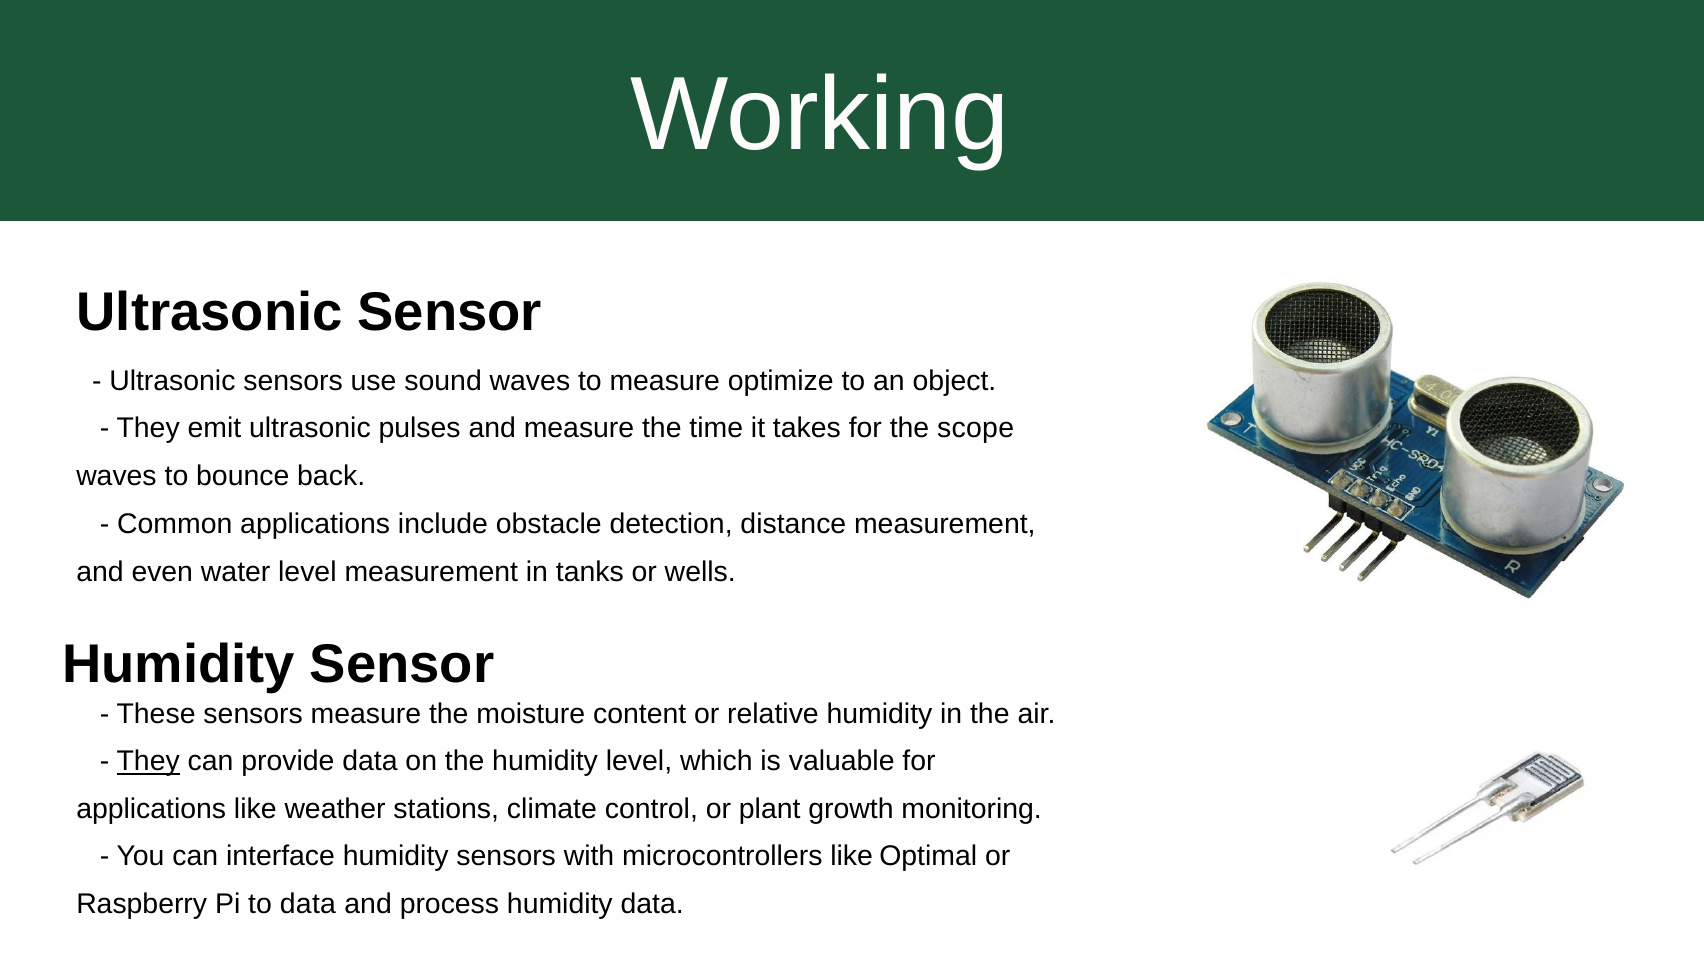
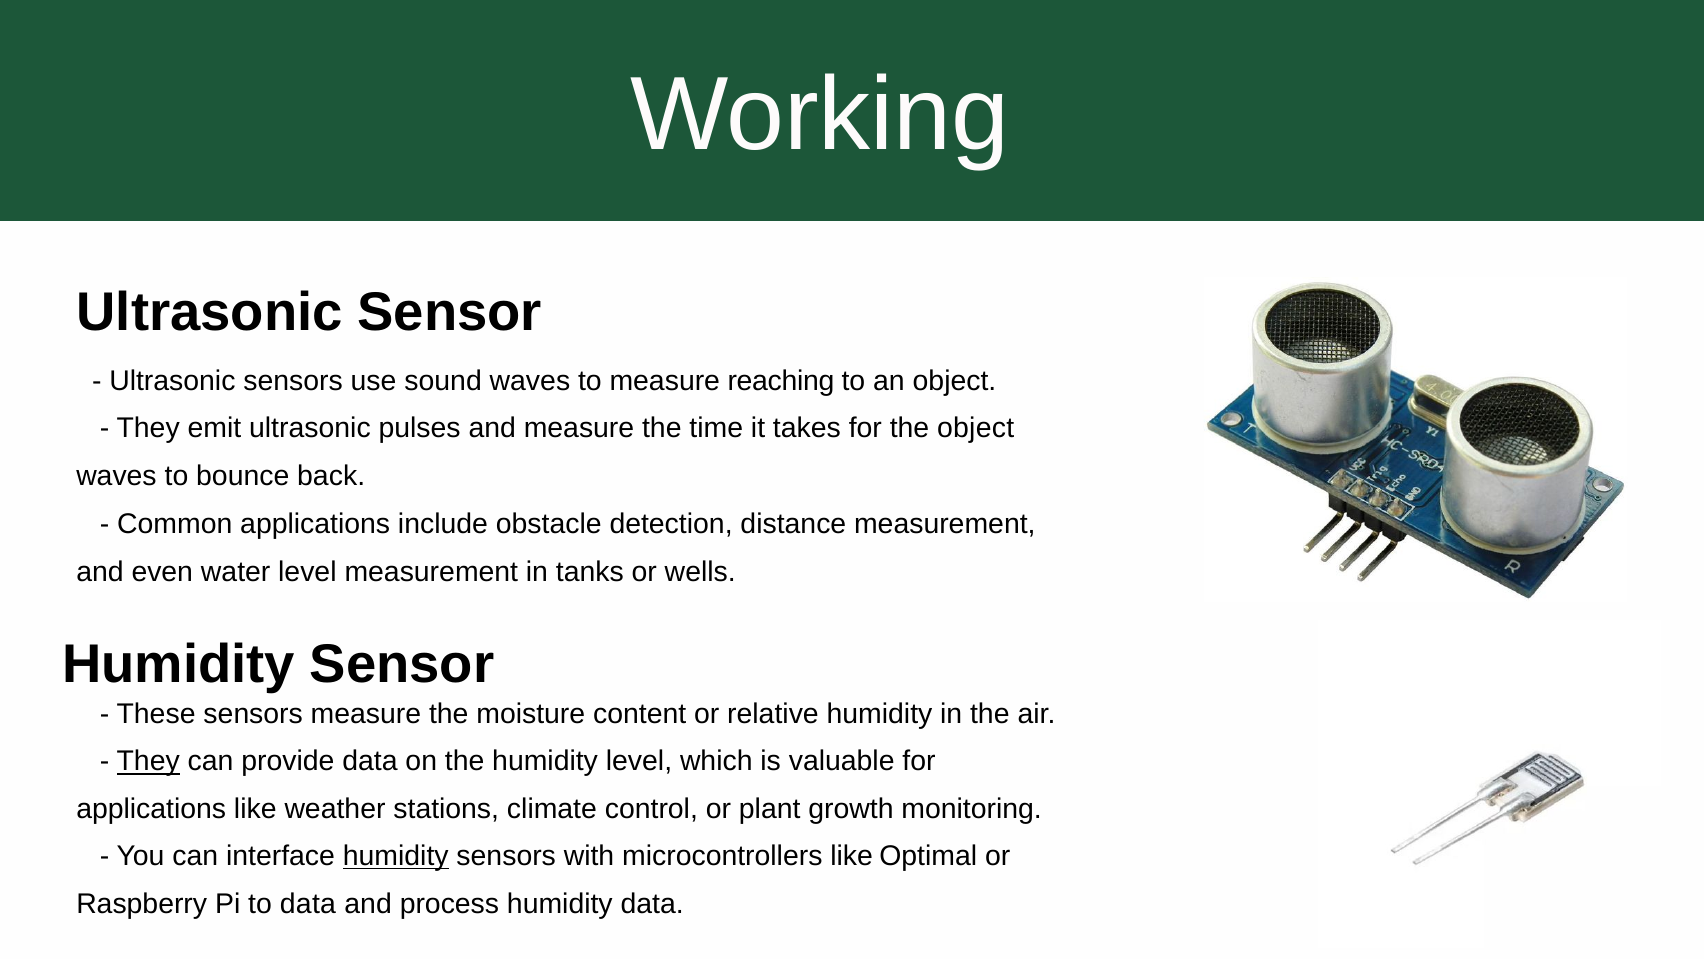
optimize: optimize -> reaching
the scope: scope -> object
humidity at (396, 856) underline: none -> present
